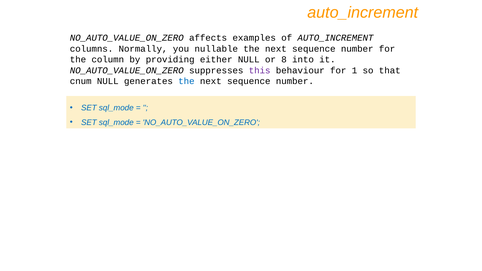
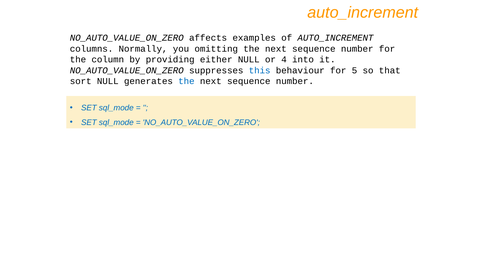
nullable: nullable -> omitting
8: 8 -> 4
this colour: purple -> blue
1: 1 -> 5
cnum: cnum -> sort
